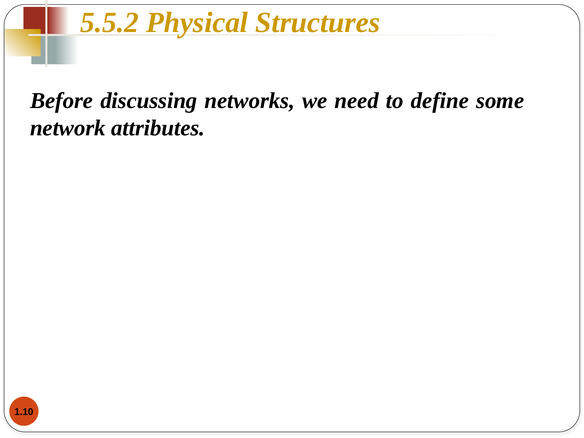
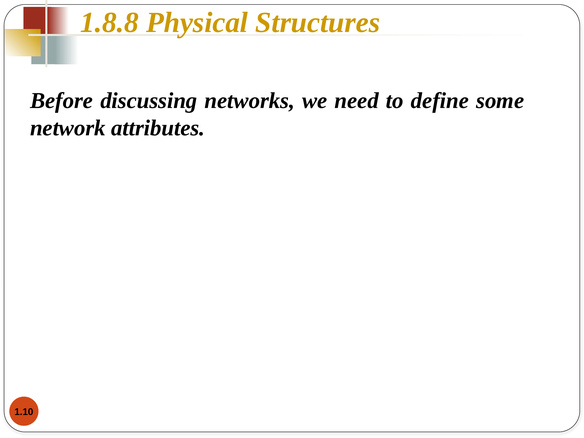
5.5.2: 5.5.2 -> 1.8.8
